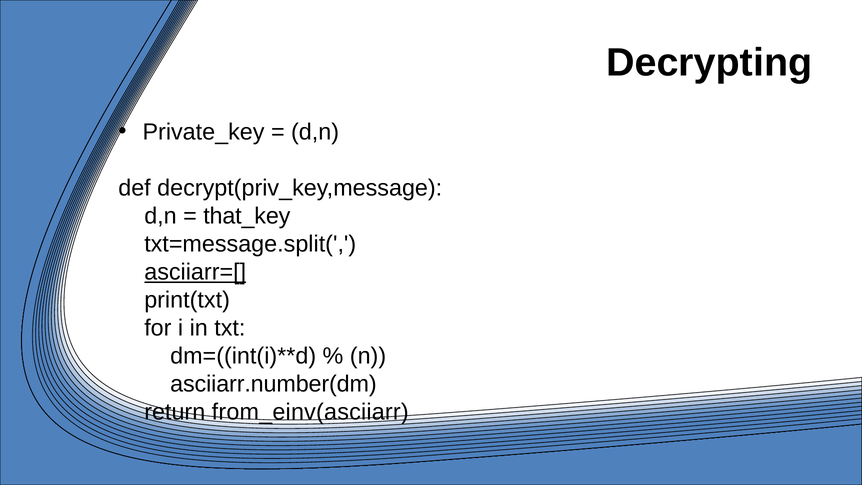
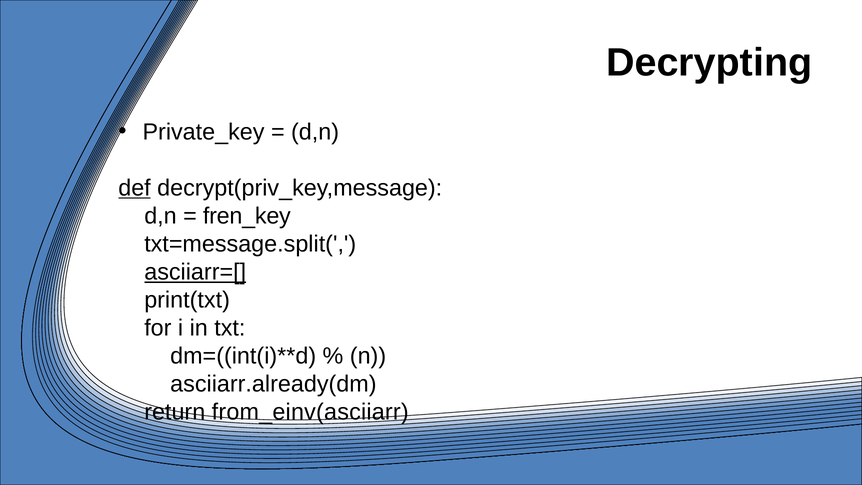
def underline: none -> present
that_key: that_key -> fren_key
asciiarr.number(dm: asciiarr.number(dm -> asciiarr.already(dm
